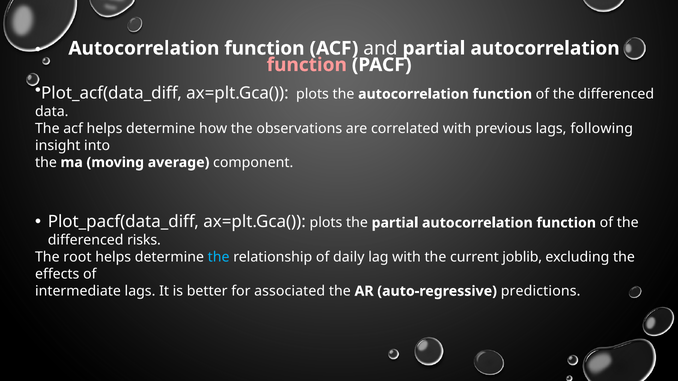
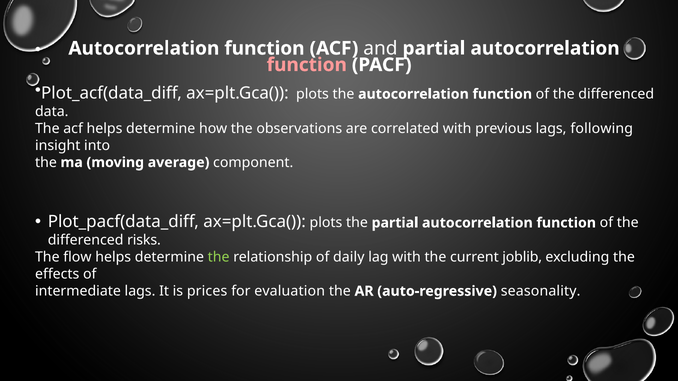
root: root -> flow
the at (219, 257) colour: light blue -> light green
better: better -> prices
associated: associated -> evaluation
predictions: predictions -> seasonality
